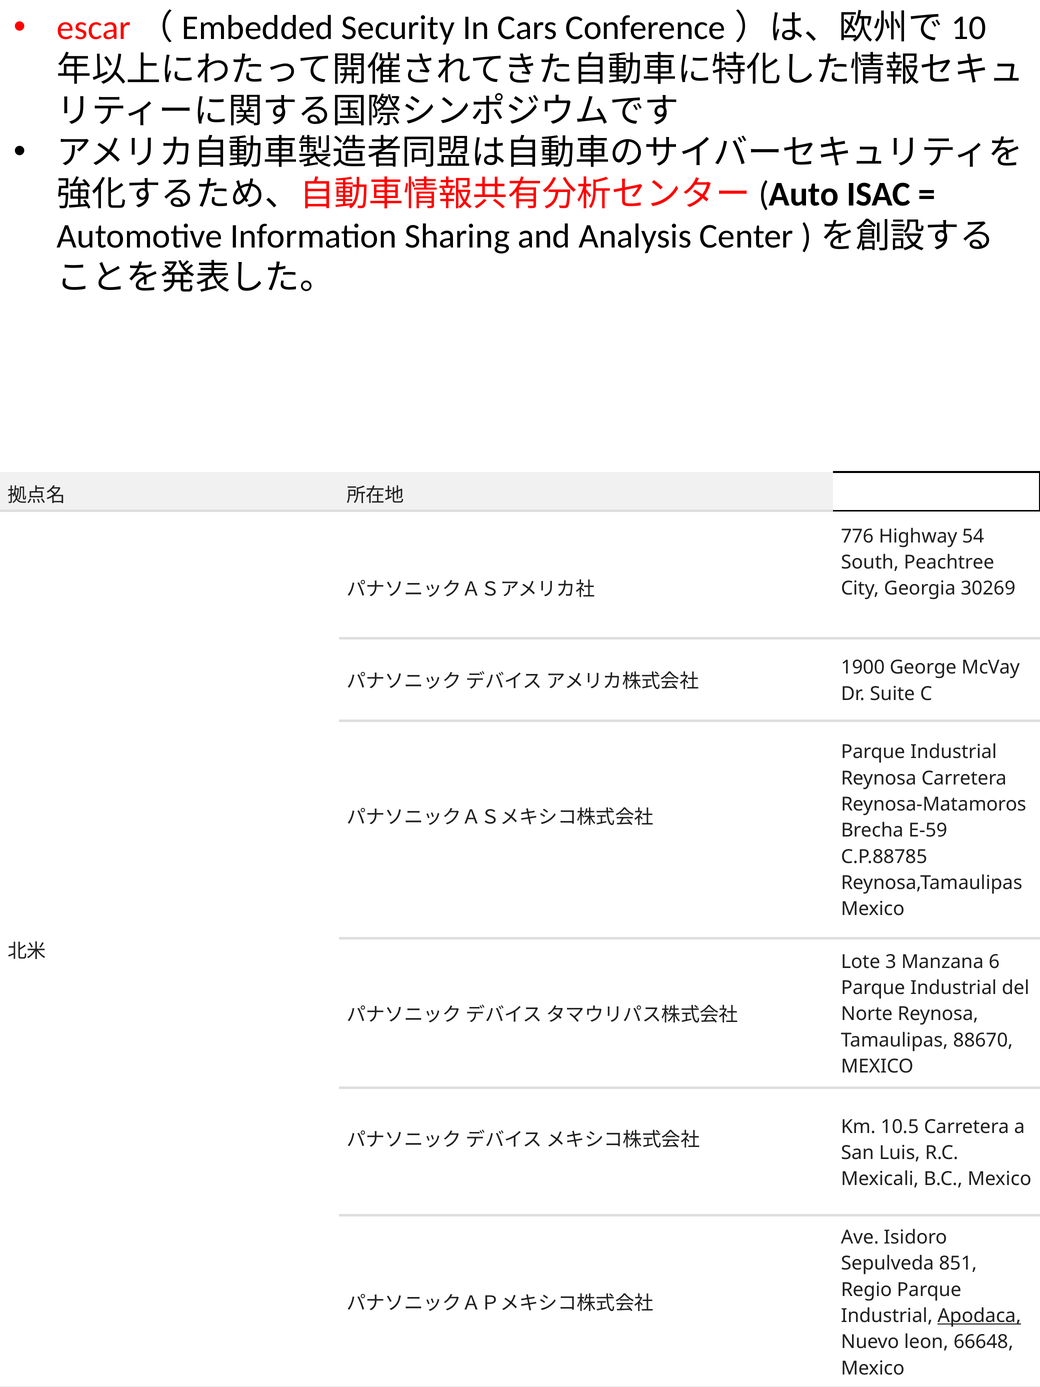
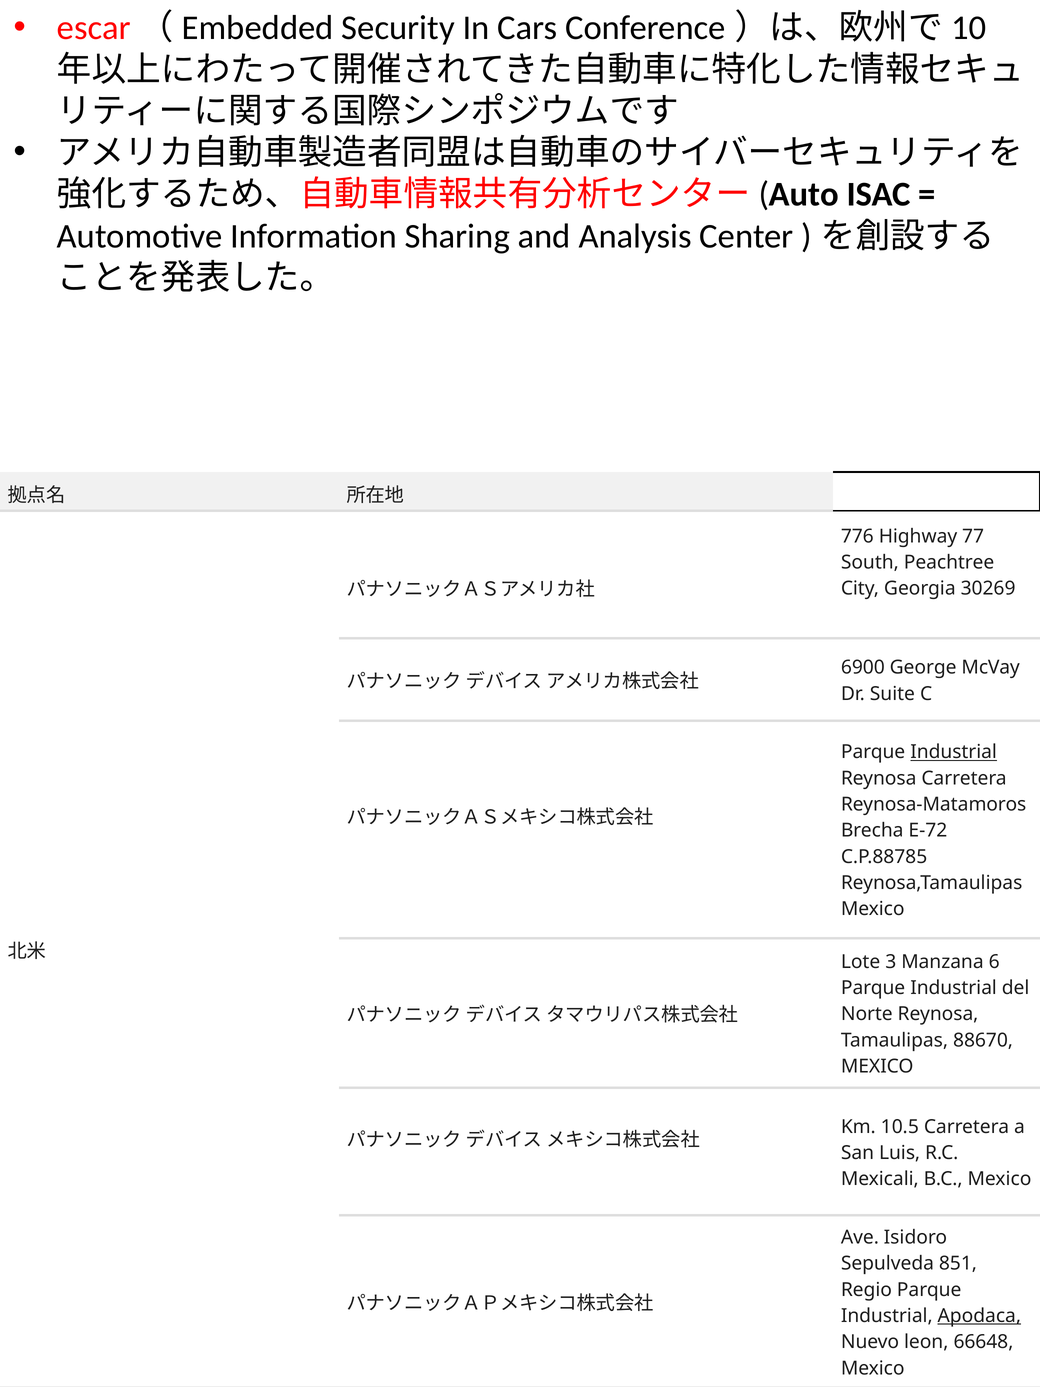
54: 54 -> 77
1900: 1900 -> 6900
Industrial at (954, 752) underline: none -> present
E-59: E-59 -> E-72
